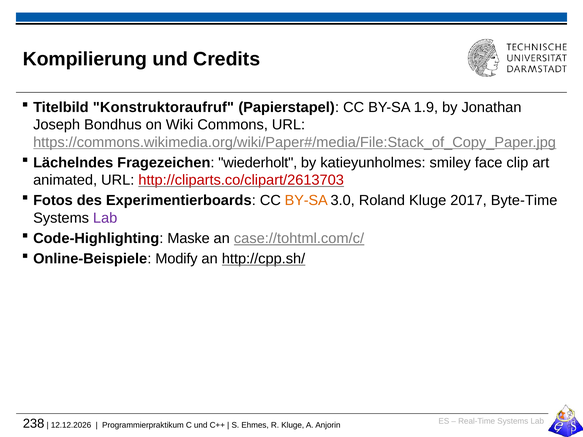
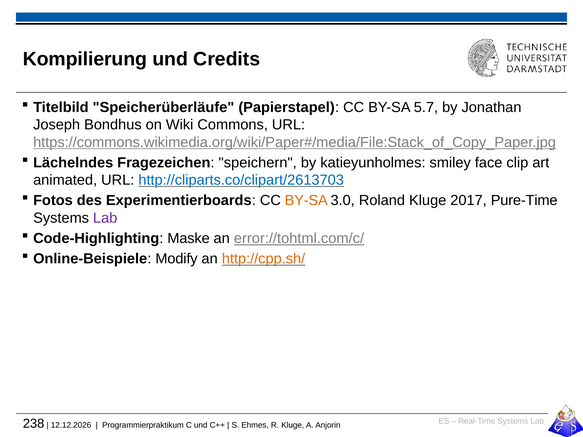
Konstruktoraufruf: Konstruktoraufruf -> Speicherüberläufe
1.9: 1.9 -> 5.7
wiederholt: wiederholt -> speichern
http://cliparts.co/clipart/2613703 colour: red -> blue
Byte-Time: Byte-Time -> Pure-Time
case://tohtml.com/c/: case://tohtml.com/c/ -> error://tohtml.com/c/
http://cpp.sh/ colour: black -> orange
